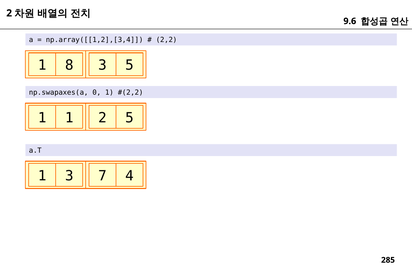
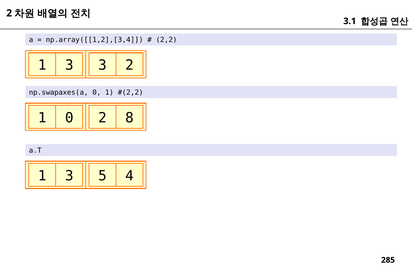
9.6: 9.6 -> 3.1
8 at (69, 65): 8 -> 3
3 5: 5 -> 2
1 1: 1 -> 0
2 5: 5 -> 8
7: 7 -> 5
